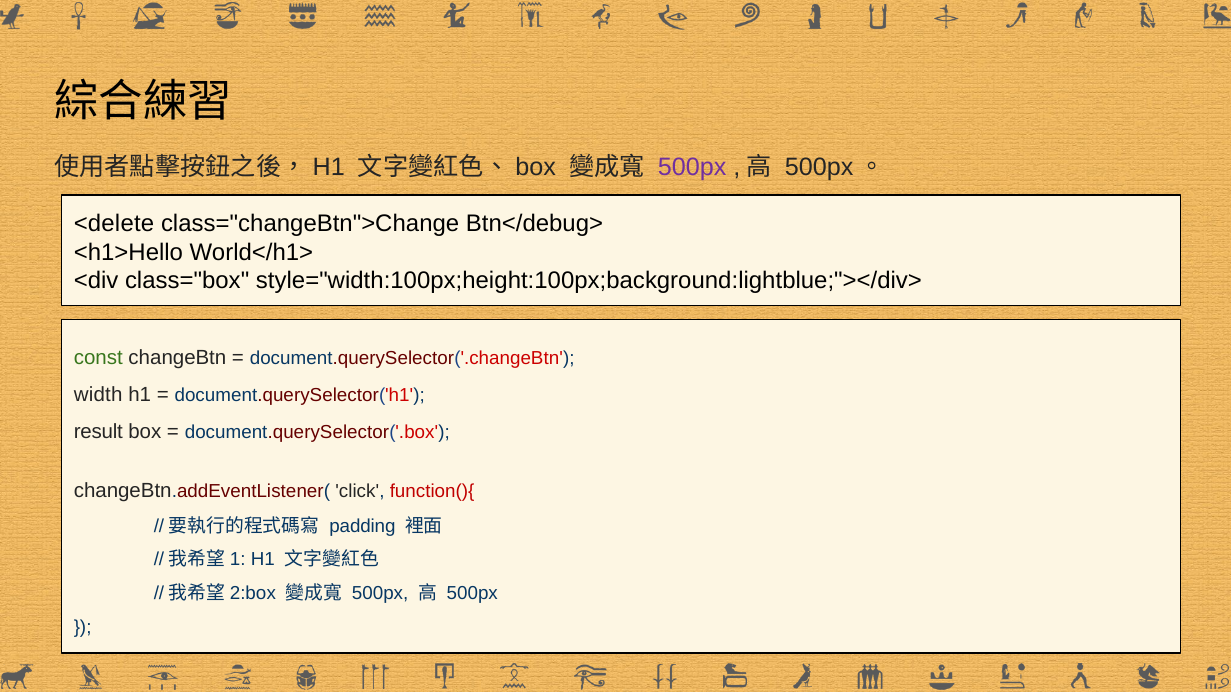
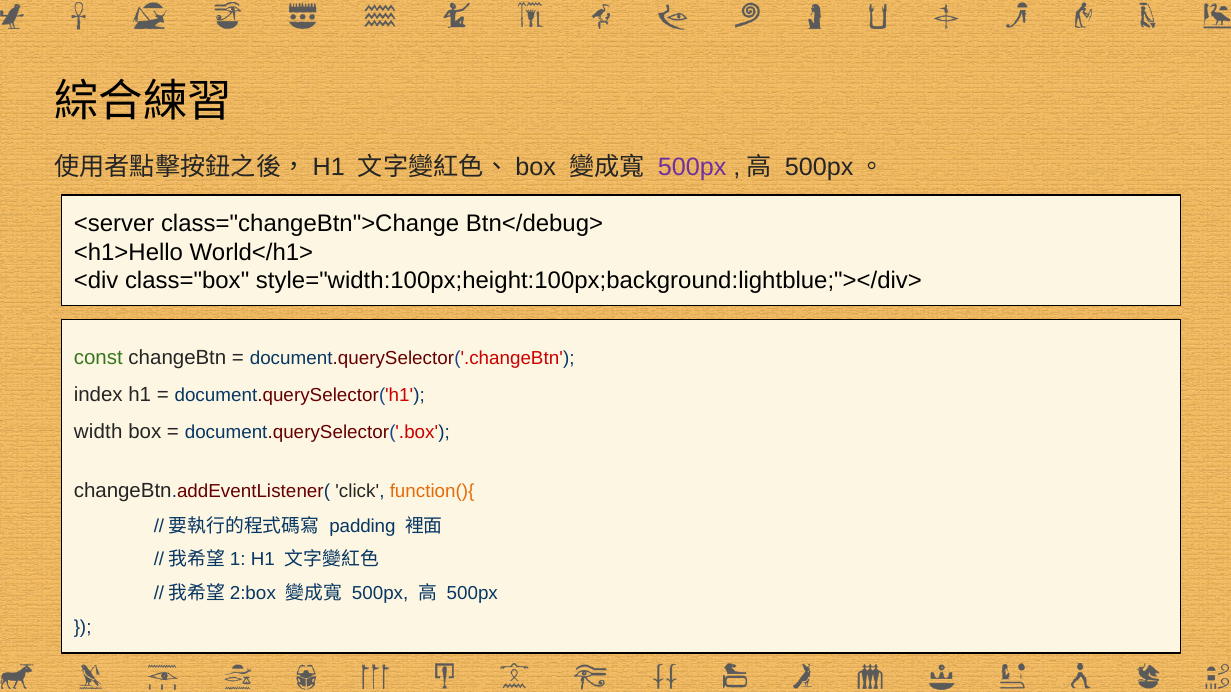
<delete: <delete -> <server
width: width -> index
result: result -> width
function(){ colour: red -> orange
